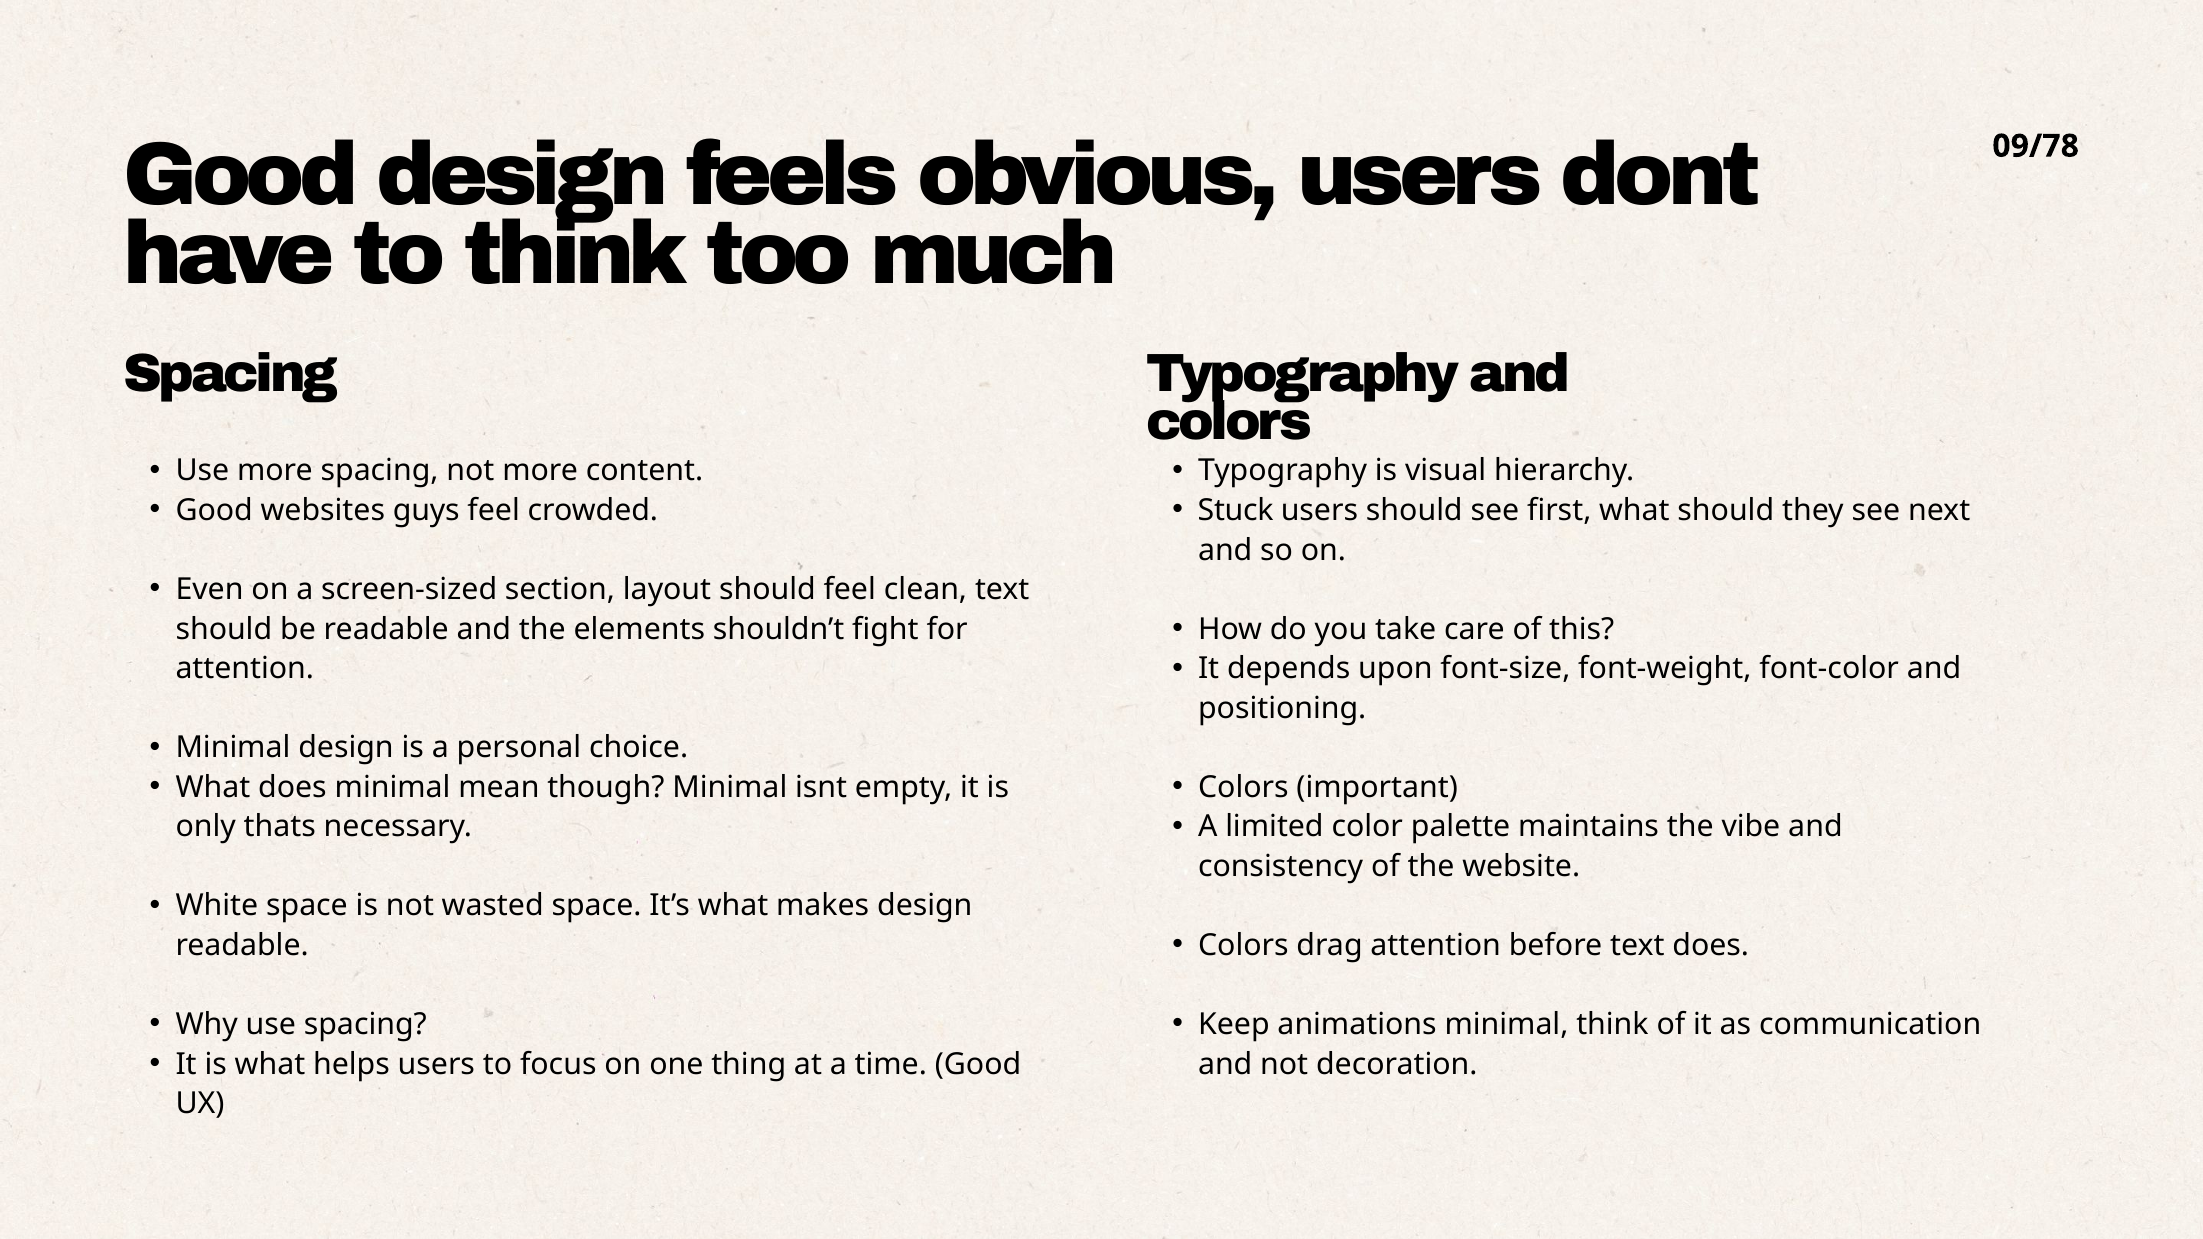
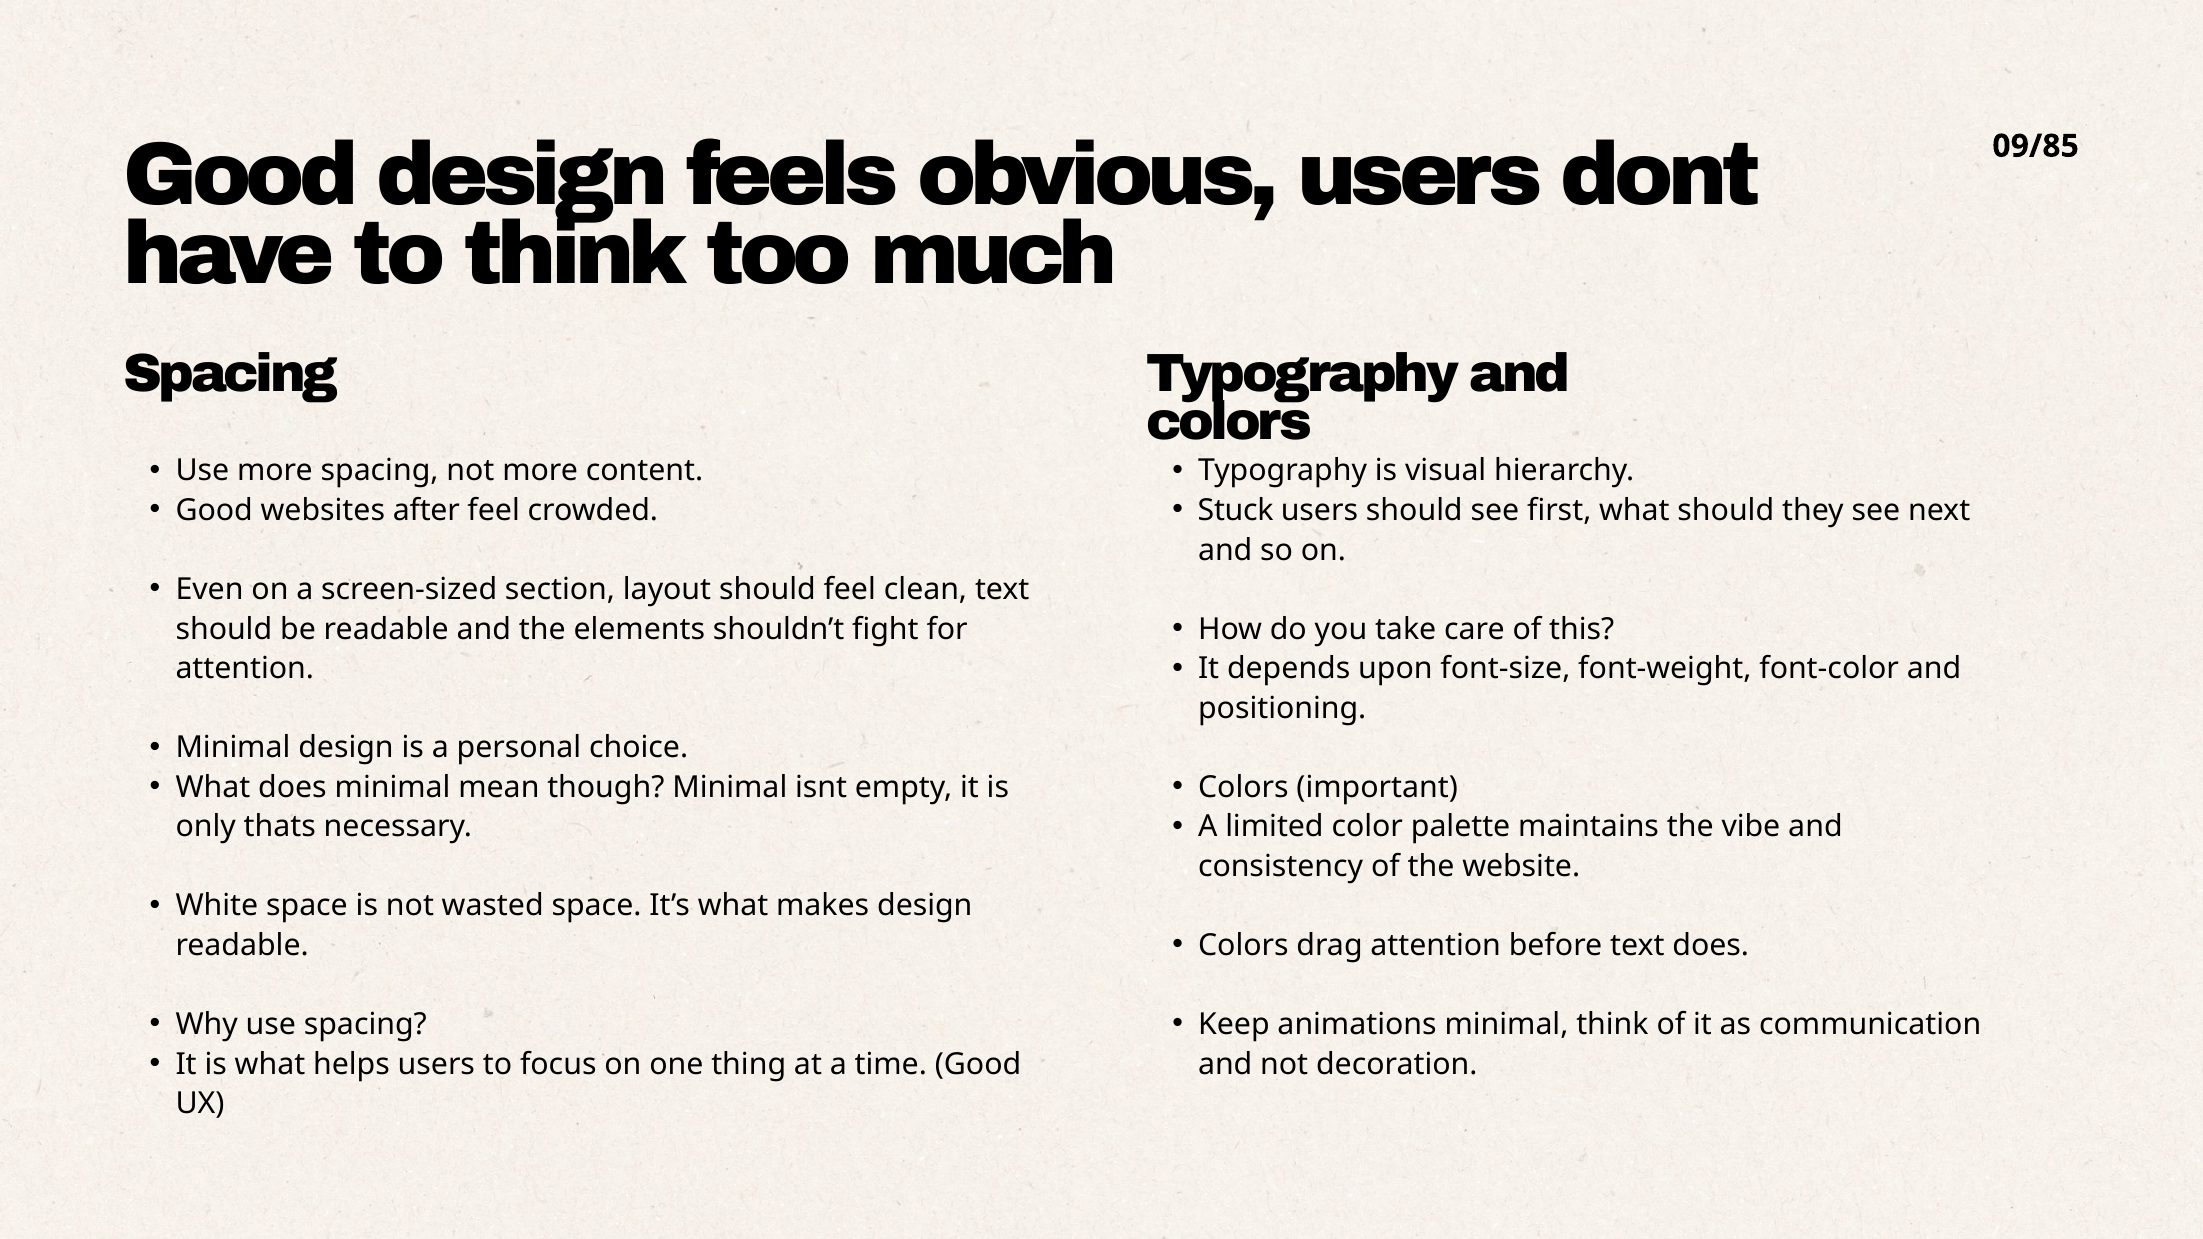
09/78: 09/78 -> 09/85
guys: guys -> after
